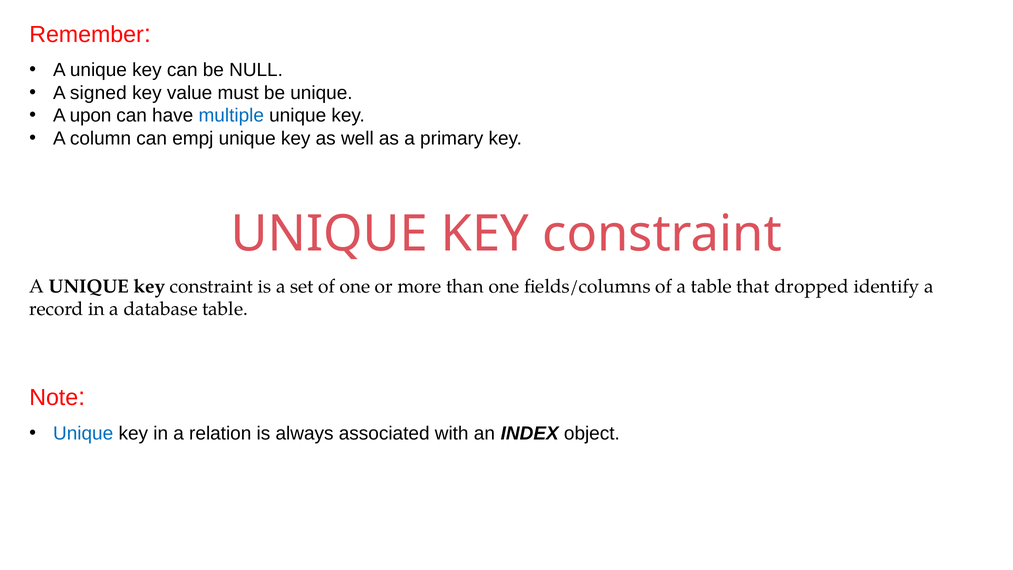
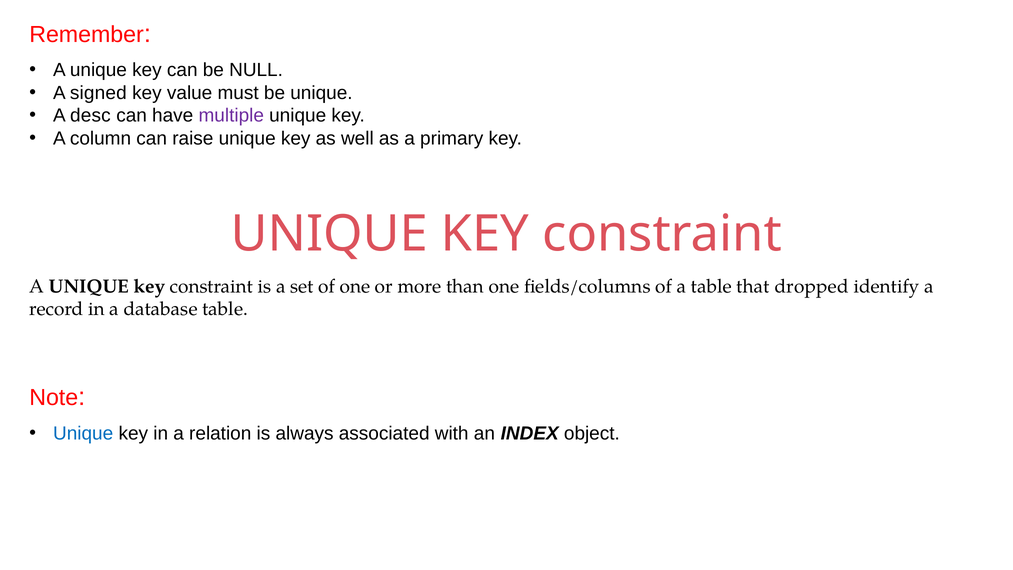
upon: upon -> desc
multiple colour: blue -> purple
empj: empj -> raise
